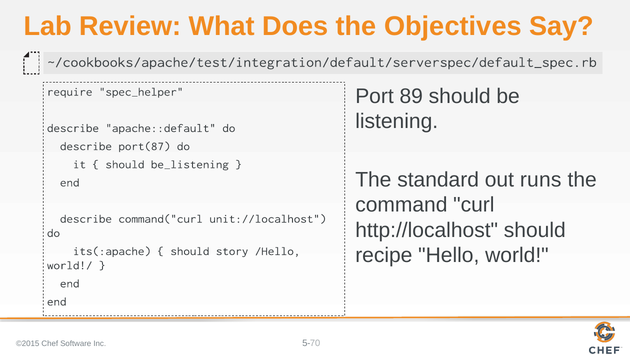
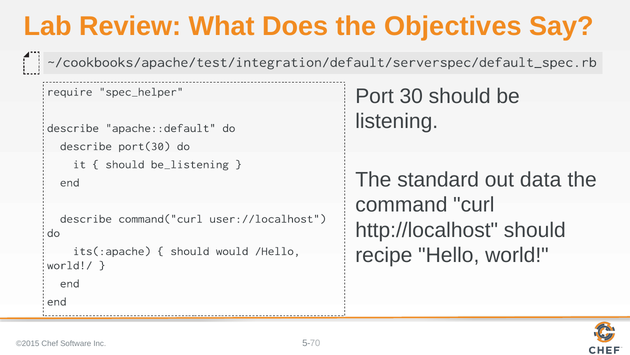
89: 89 -> 30
port(87: port(87 -> port(30
runs: runs -> data
unit://localhost: unit://localhost -> user://localhost
story: story -> would
